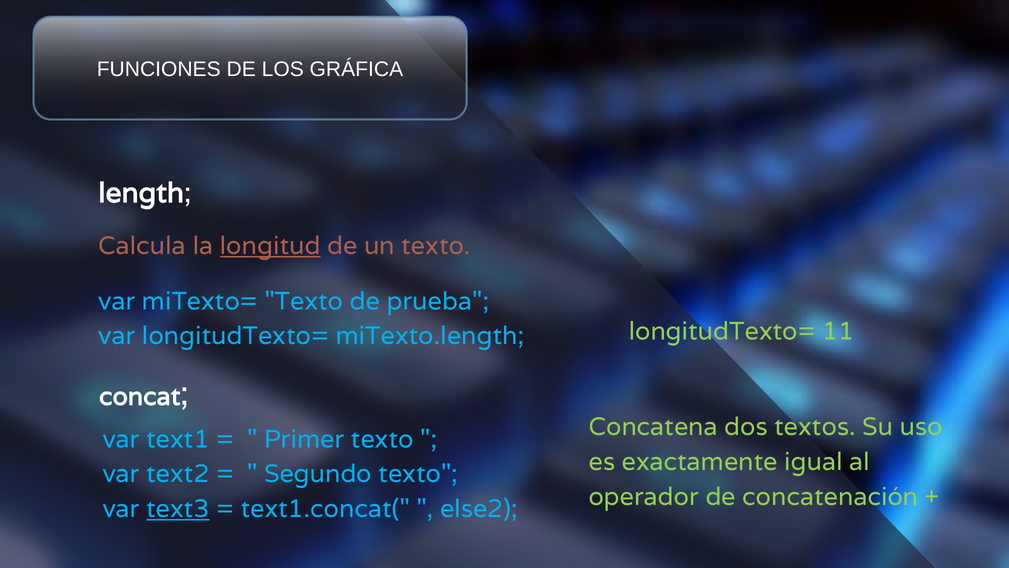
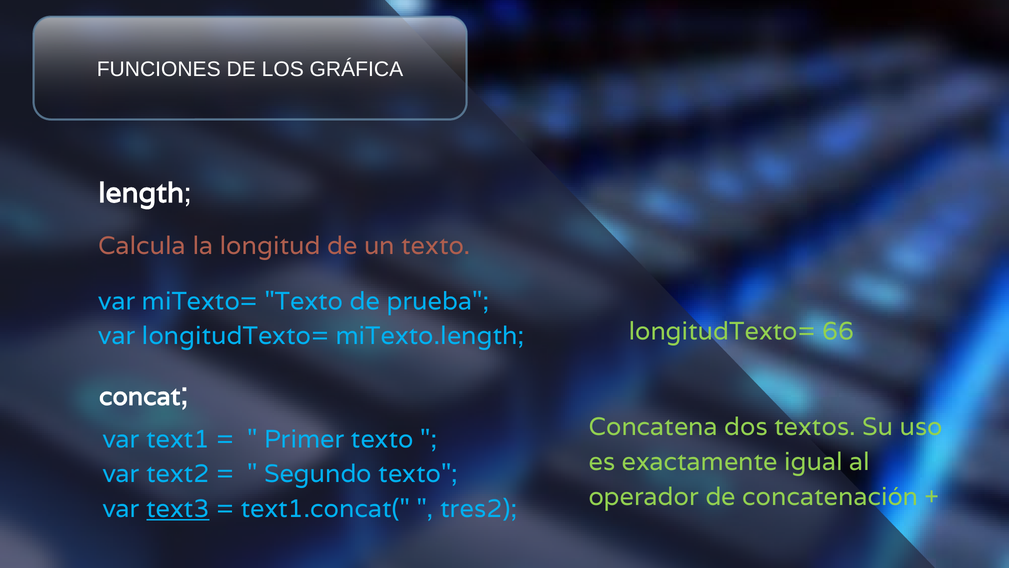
longitud underline: present -> none
11: 11 -> 66
else2: else2 -> tres2
